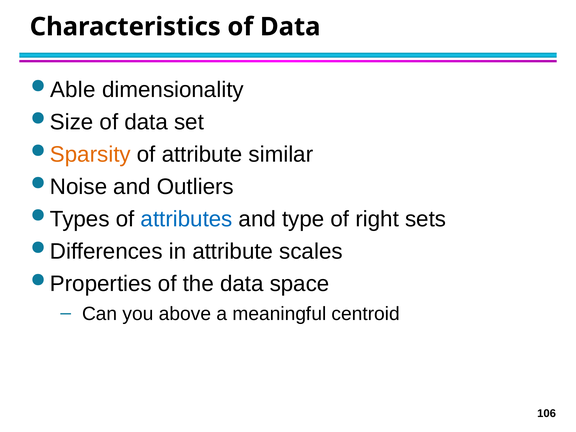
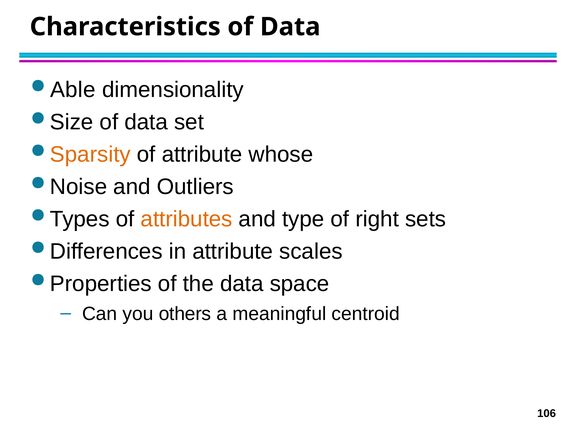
similar: similar -> whose
attributes colour: blue -> orange
above: above -> others
